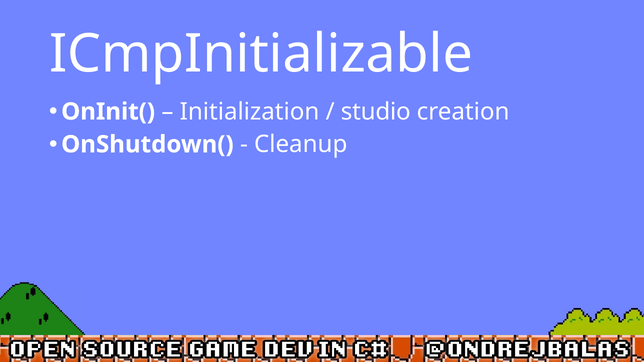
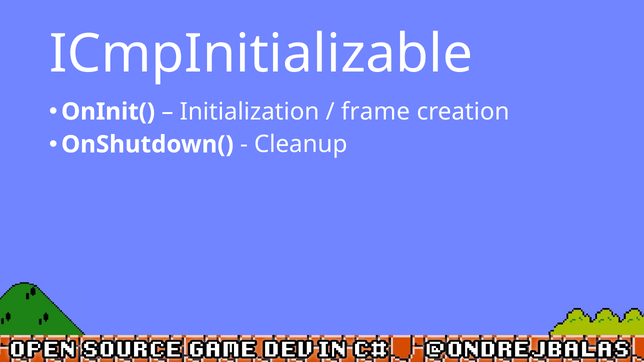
studio: studio -> frame
